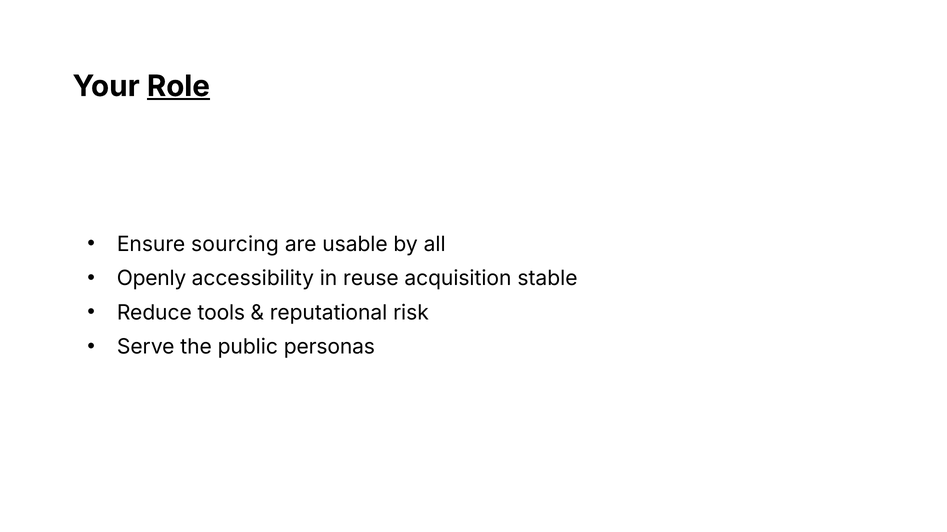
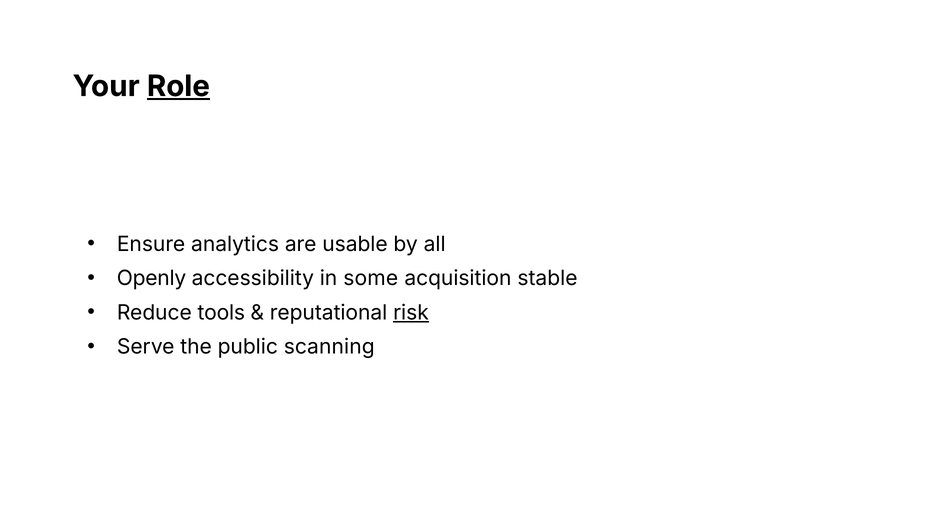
sourcing: sourcing -> analytics
reuse: reuse -> some
risk underline: none -> present
personas: personas -> scanning
